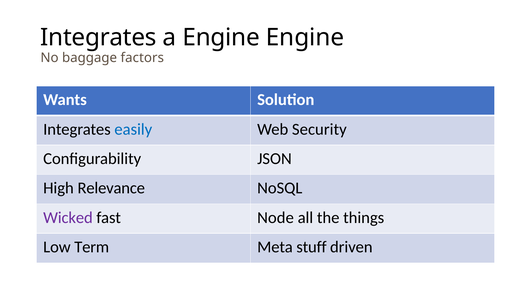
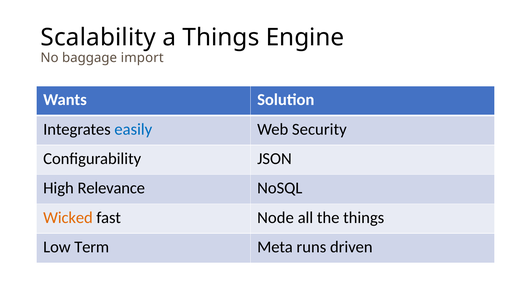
Integrates at (98, 37): Integrates -> Scalability
a Engine: Engine -> Things
factors: factors -> import
Wicked colour: purple -> orange
stuff: stuff -> runs
